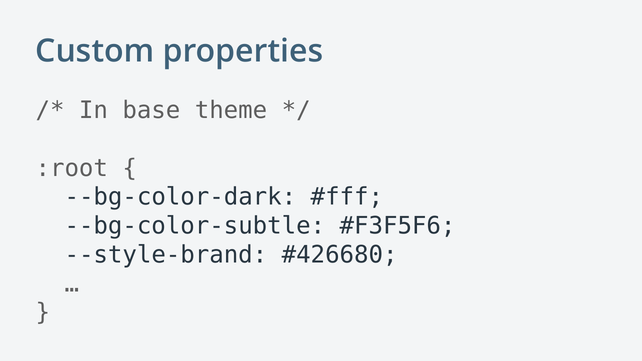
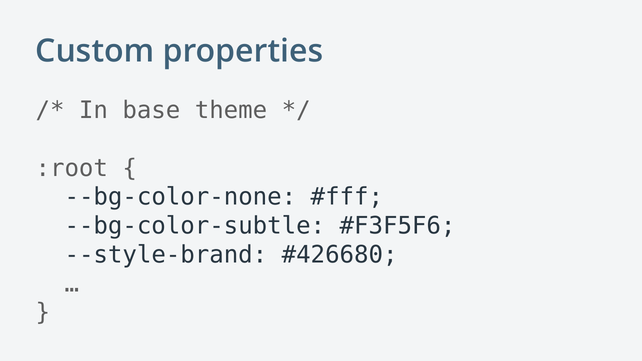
--bg-color-dark: --bg-color-dark -> --bg-color-none
